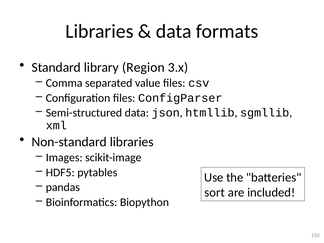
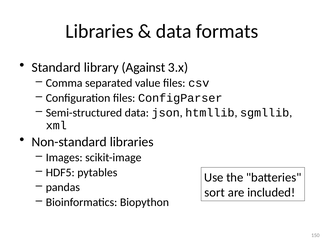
Region: Region -> Against
